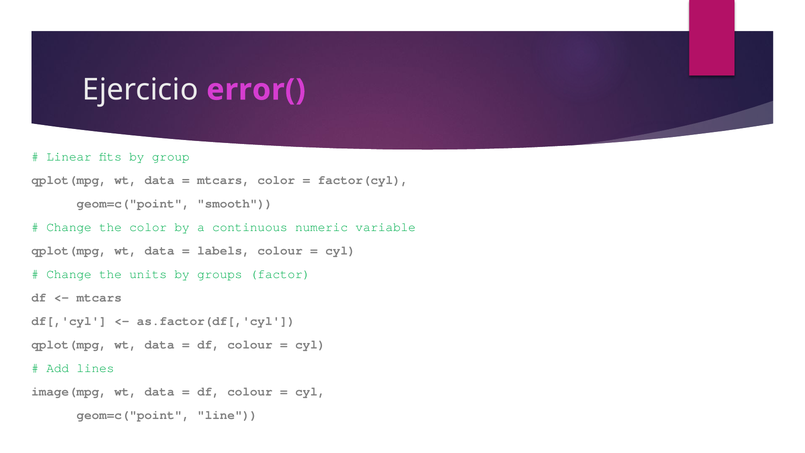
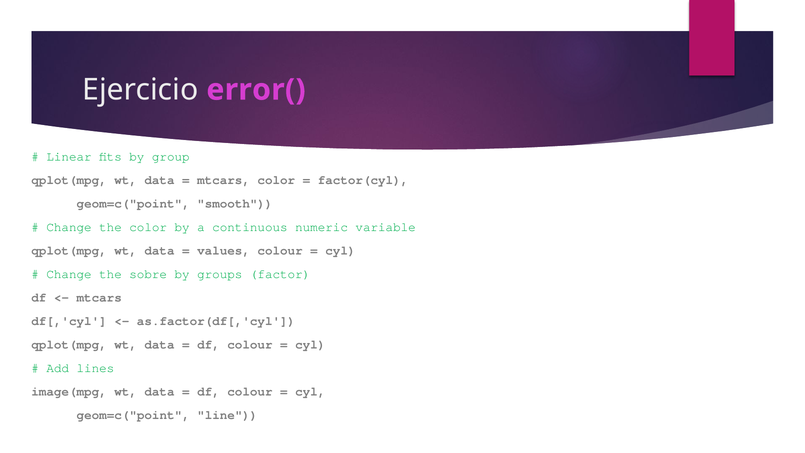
labels: labels -> values
units: units -> sobre
